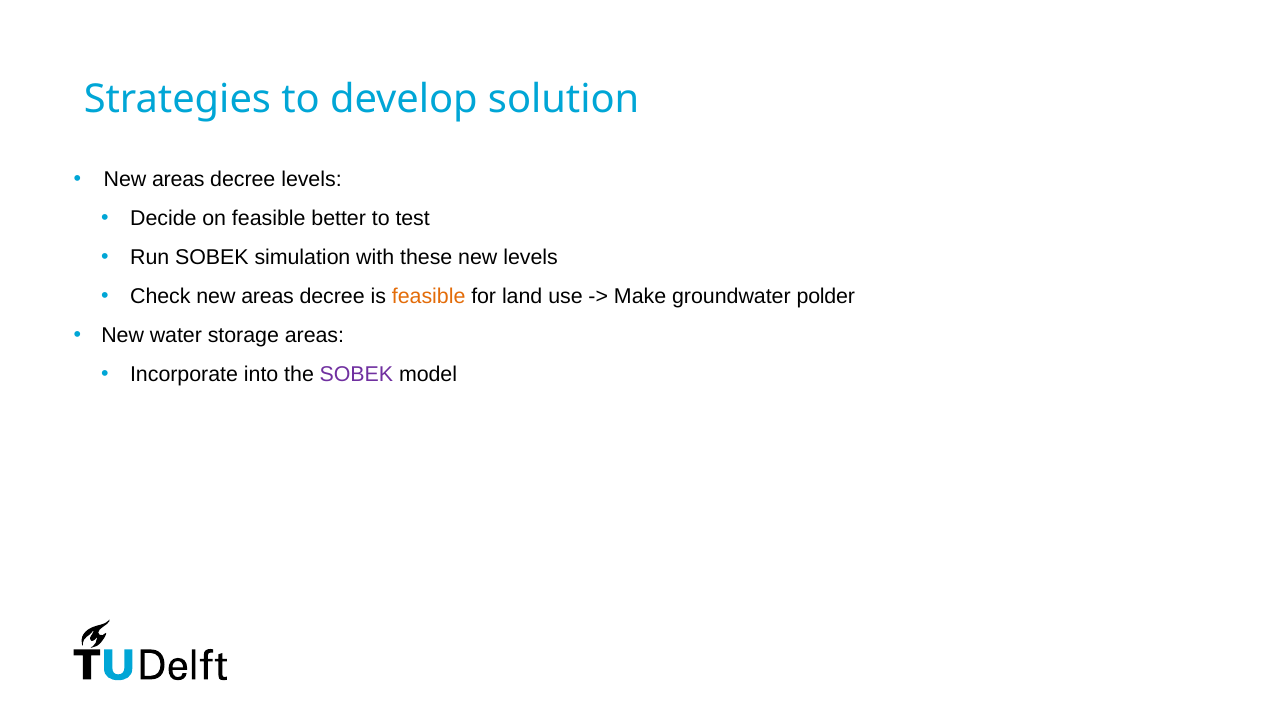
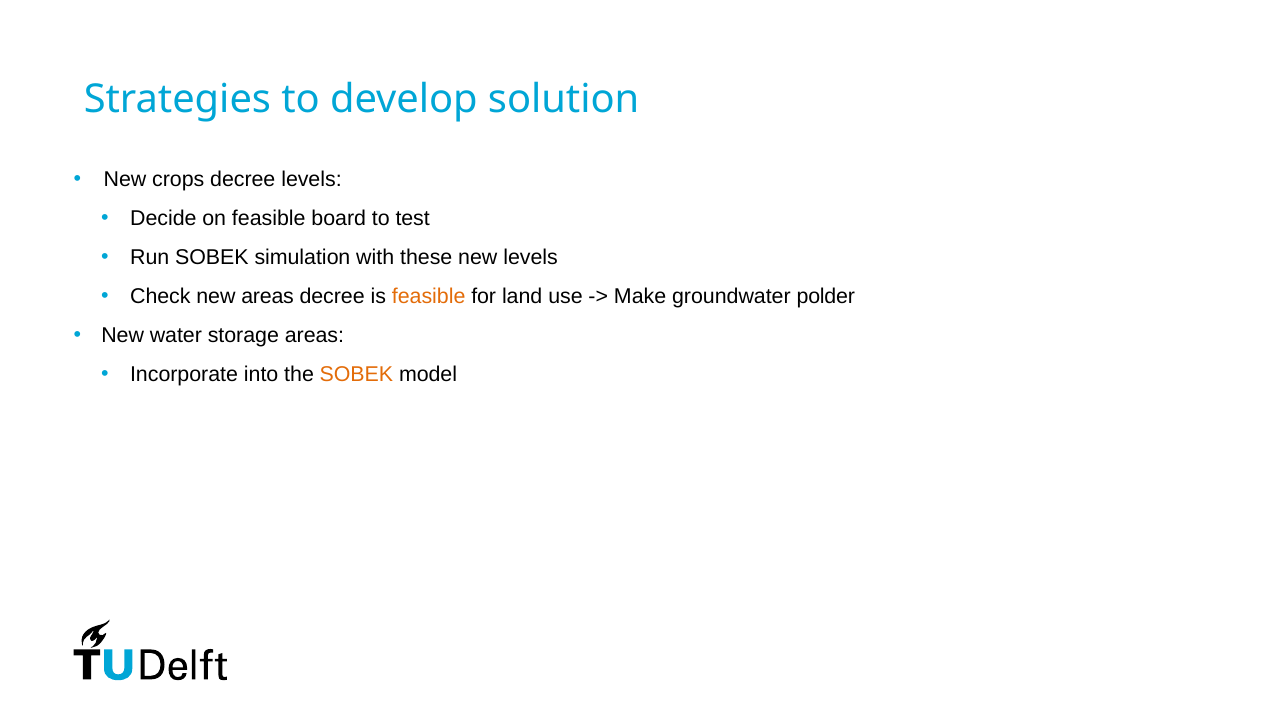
areas at (178, 179): areas -> crops
better: better -> board
SOBEK at (356, 375) colour: purple -> orange
